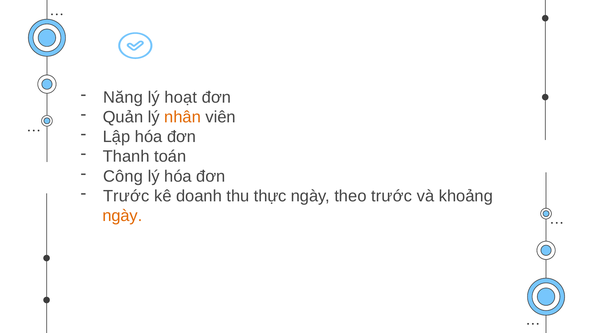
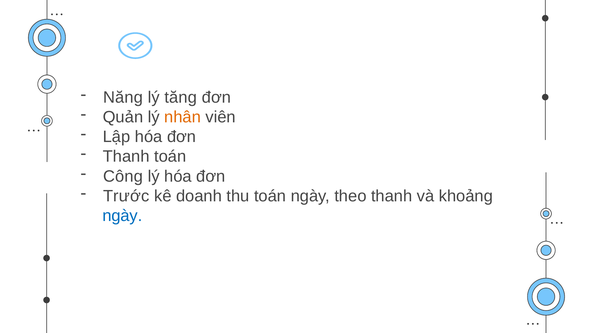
hoạt: hoạt -> tăng
thu thực: thực -> toán
theo trước: trước -> thanh
ngày at (122, 216) colour: orange -> blue
